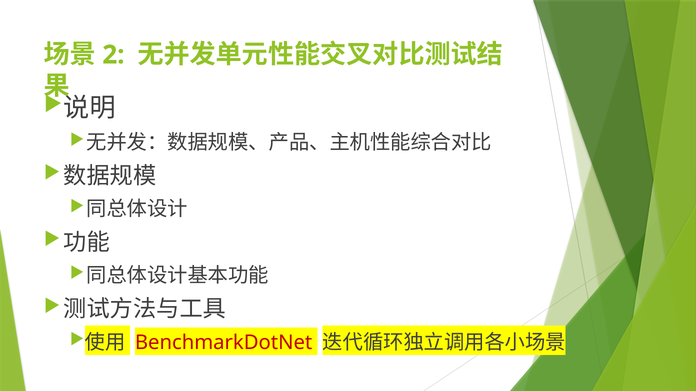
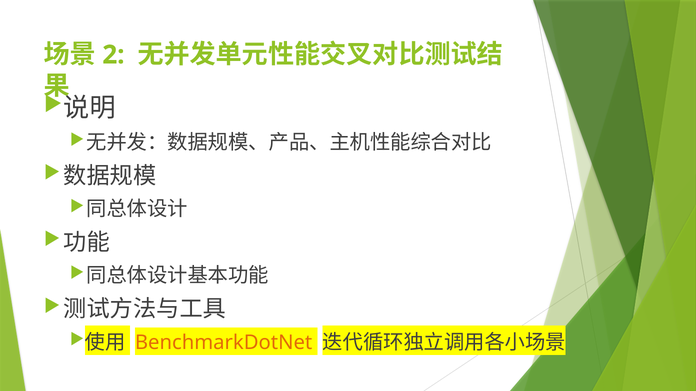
BenchmarkDotNet colour: red -> orange
